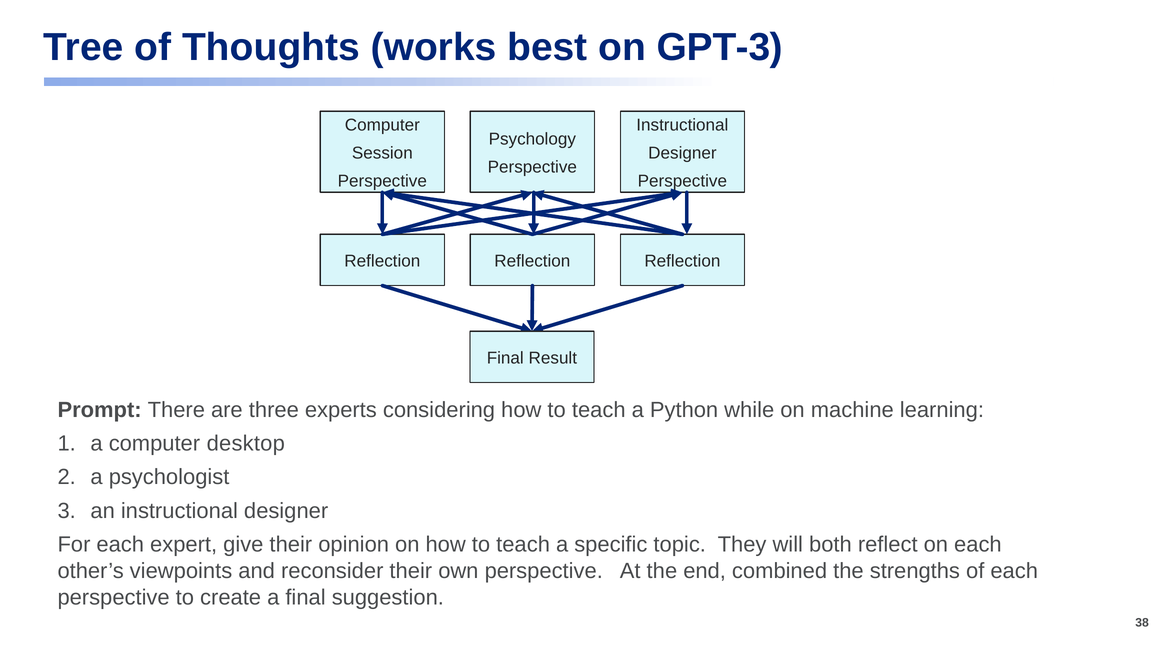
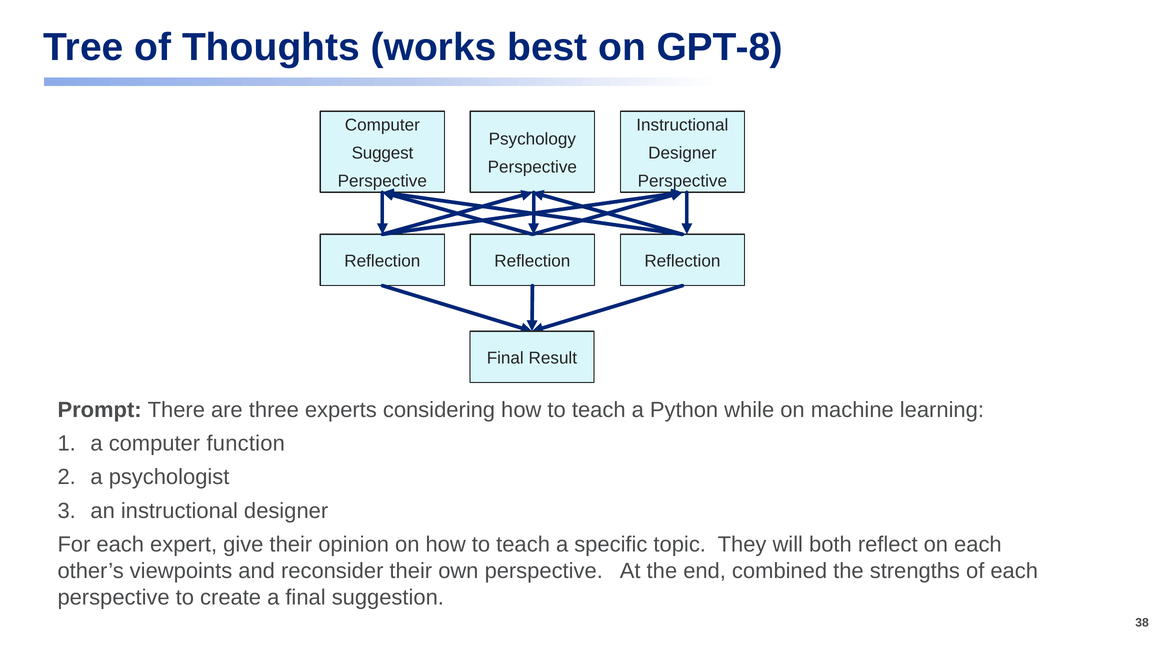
GPT-3: GPT-3 -> GPT-8
Session: Session -> Suggest
desktop: desktop -> function
